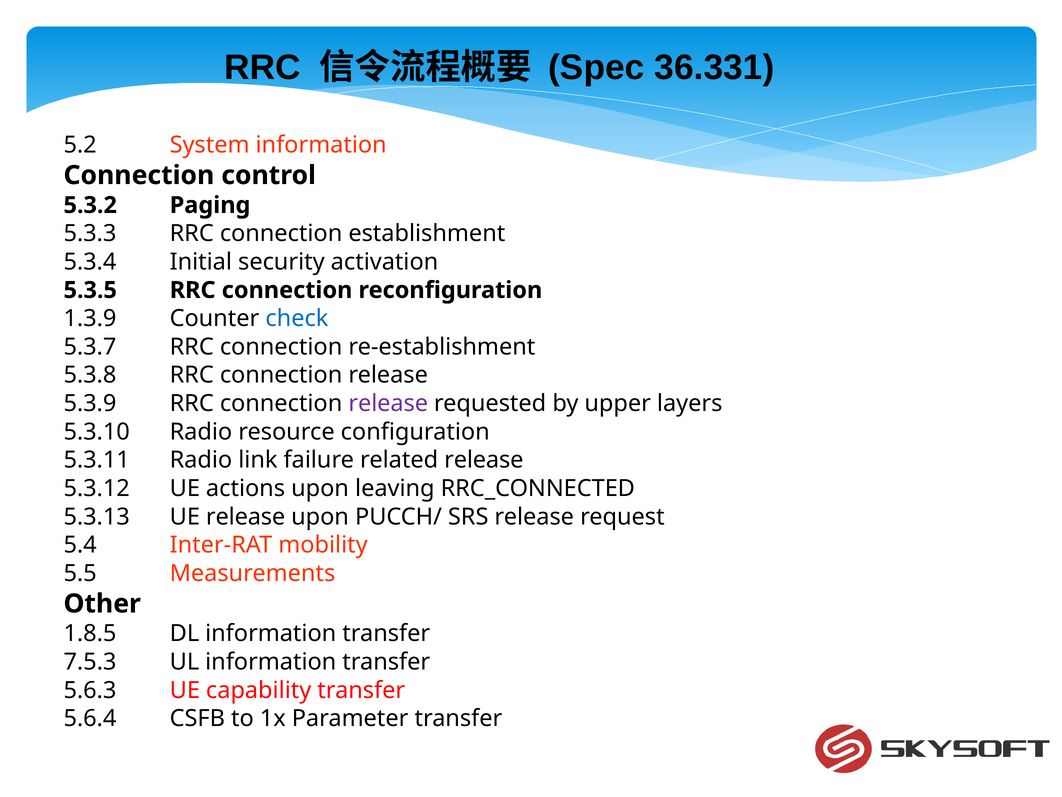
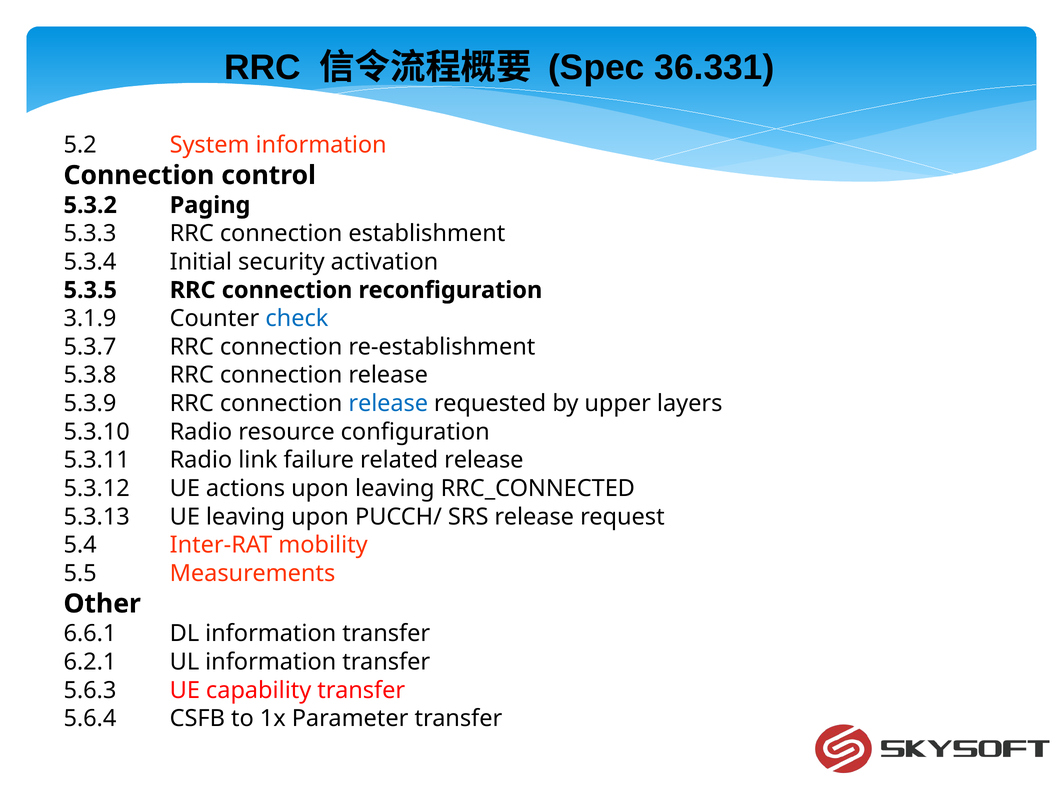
1.3.9: 1.3.9 -> 3.1.9
release at (388, 403) colour: purple -> blue
UE release: release -> leaving
1.8.5: 1.8.5 -> 6.6.1
7.5.3: 7.5.3 -> 6.2.1
